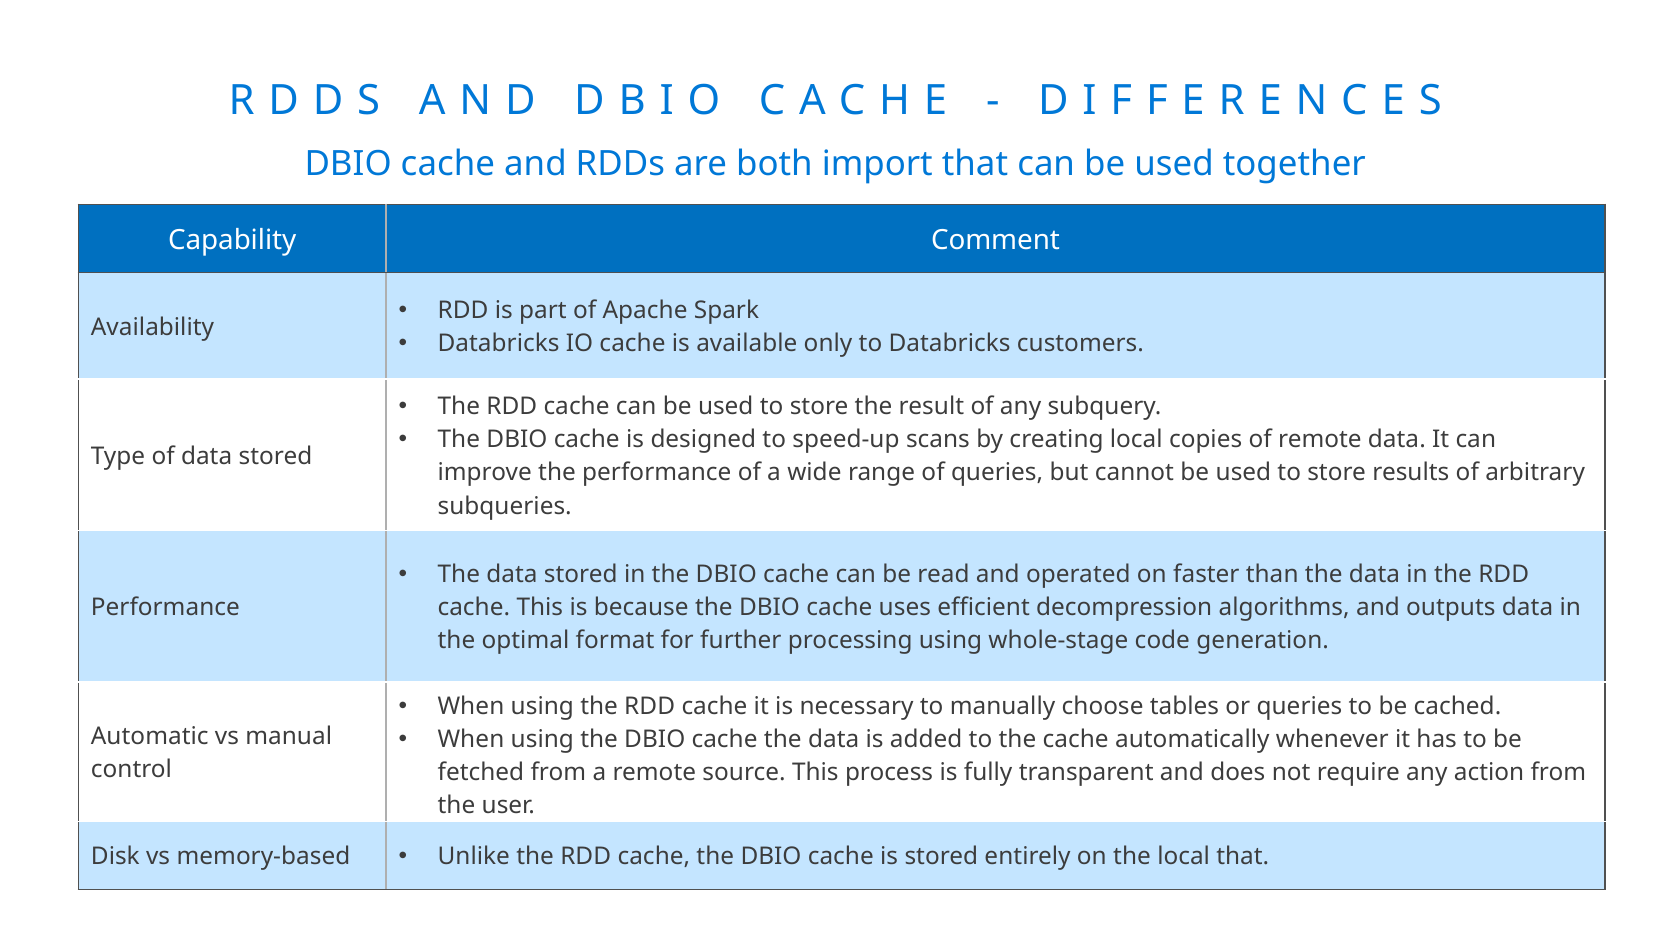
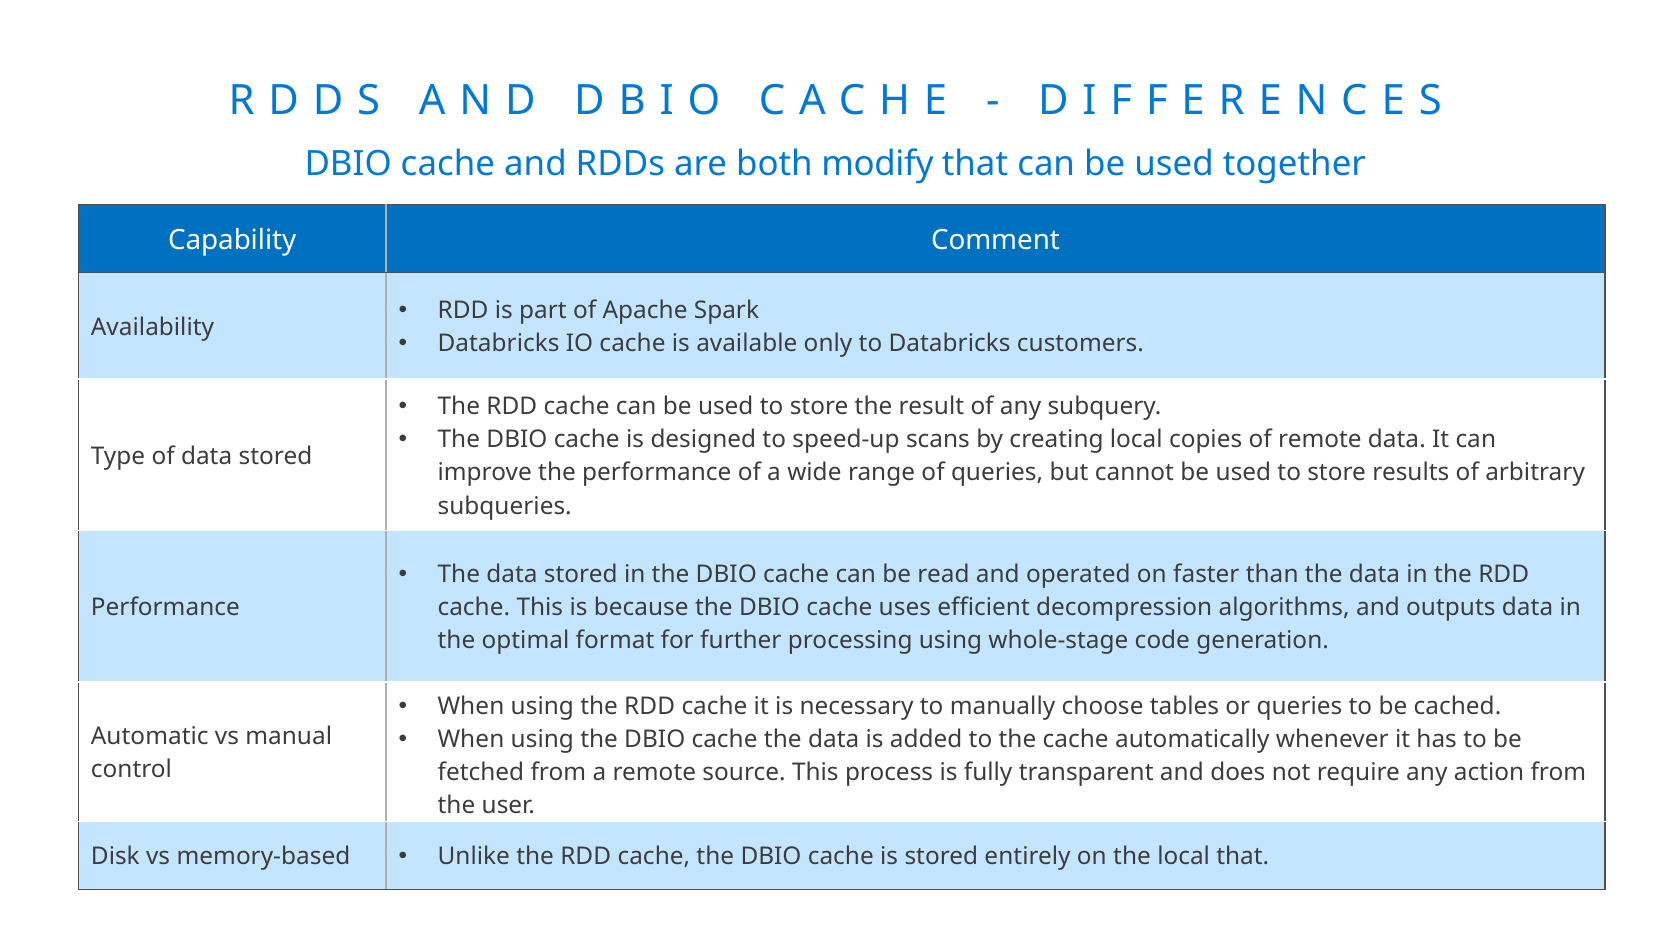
import: import -> modify
